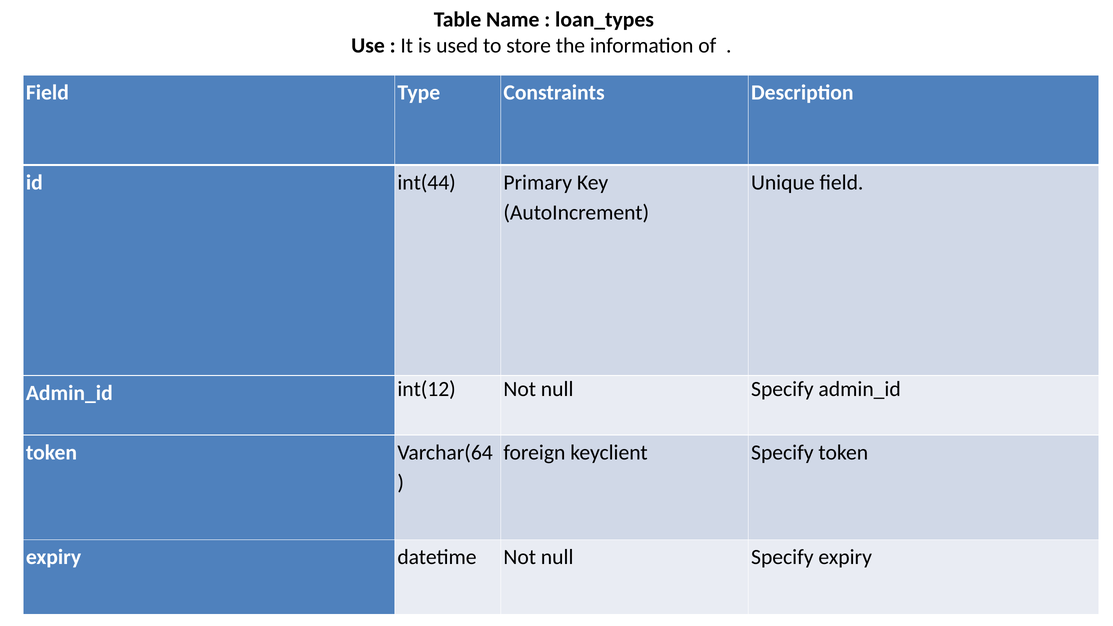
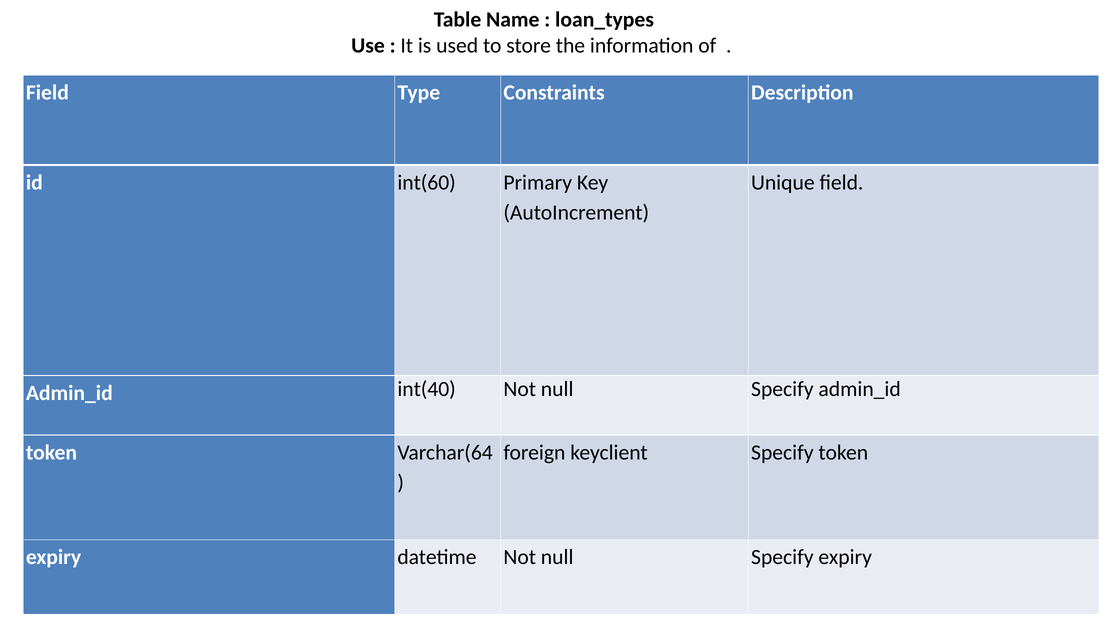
int(44: int(44 -> int(60
int(12: int(12 -> int(40
